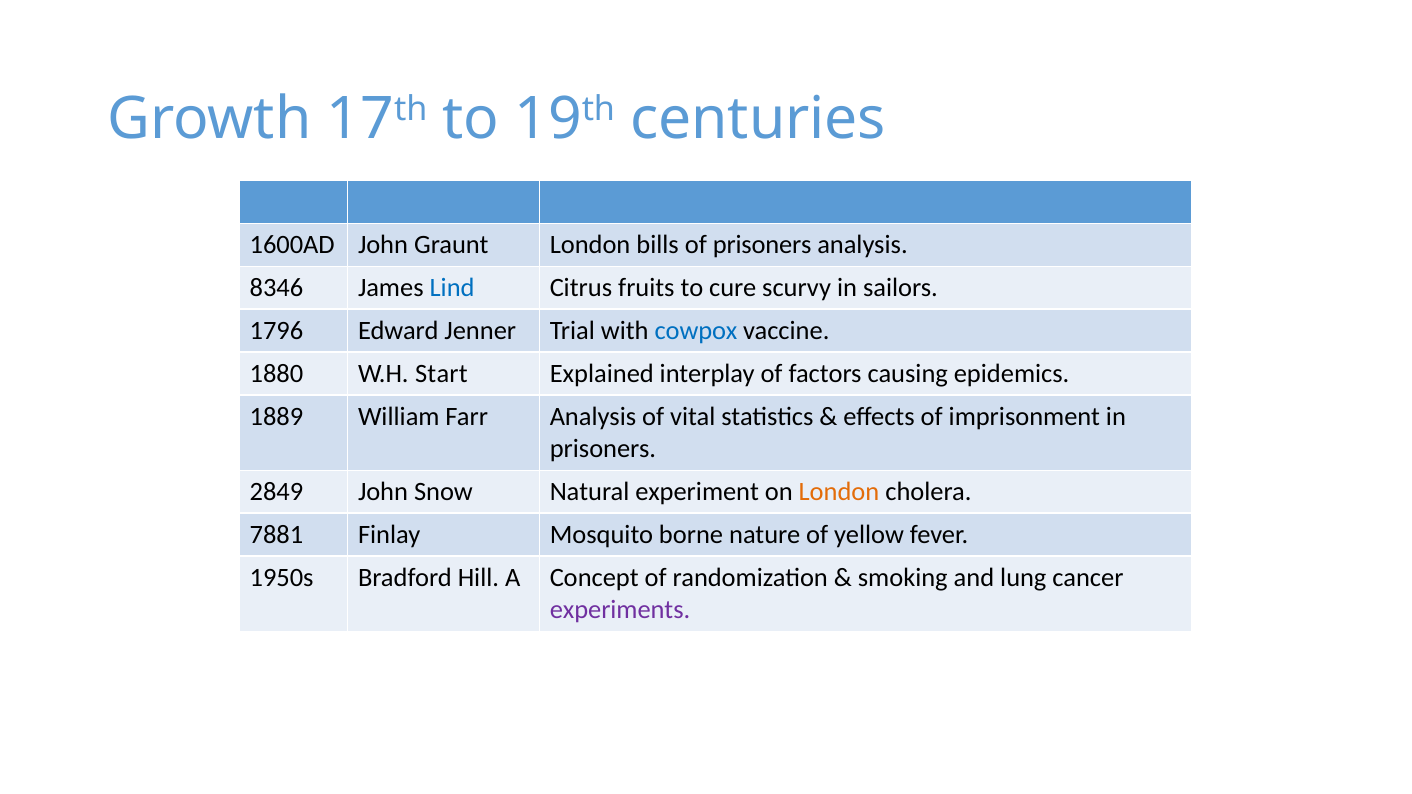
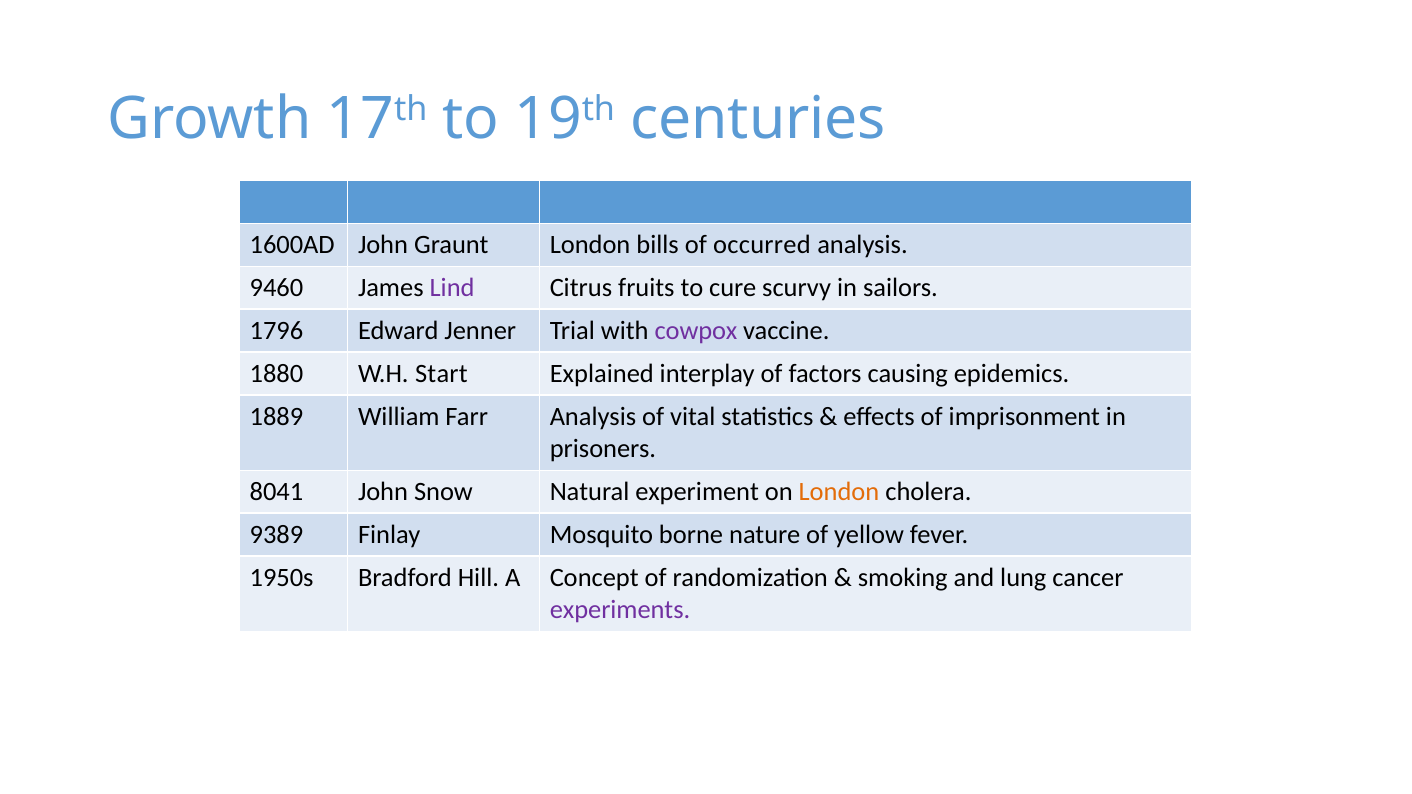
of prisoners: prisoners -> occurred
8346: 8346 -> 9460
Lind colour: blue -> purple
cowpox colour: blue -> purple
2849: 2849 -> 8041
7881: 7881 -> 9389
